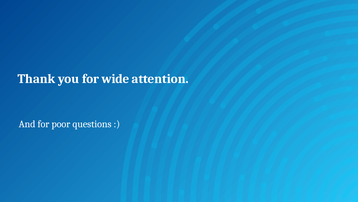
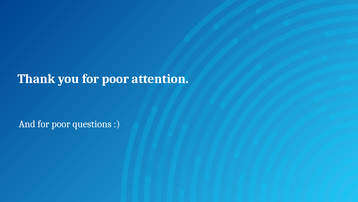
you for wide: wide -> poor
